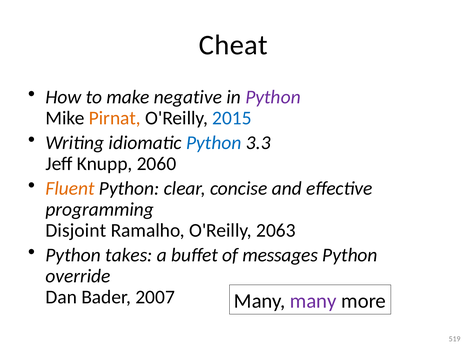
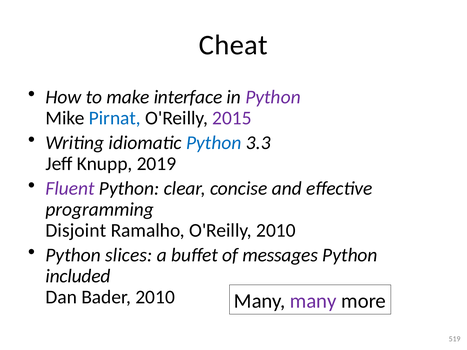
negative: negative -> interface
Pirnat colour: orange -> blue
2015 colour: blue -> purple
2060: 2060 -> 2019
Fluent colour: orange -> purple
O'Reilly 2063: 2063 -> 2010
takes: takes -> slices
override: override -> included
Bader 2007: 2007 -> 2010
